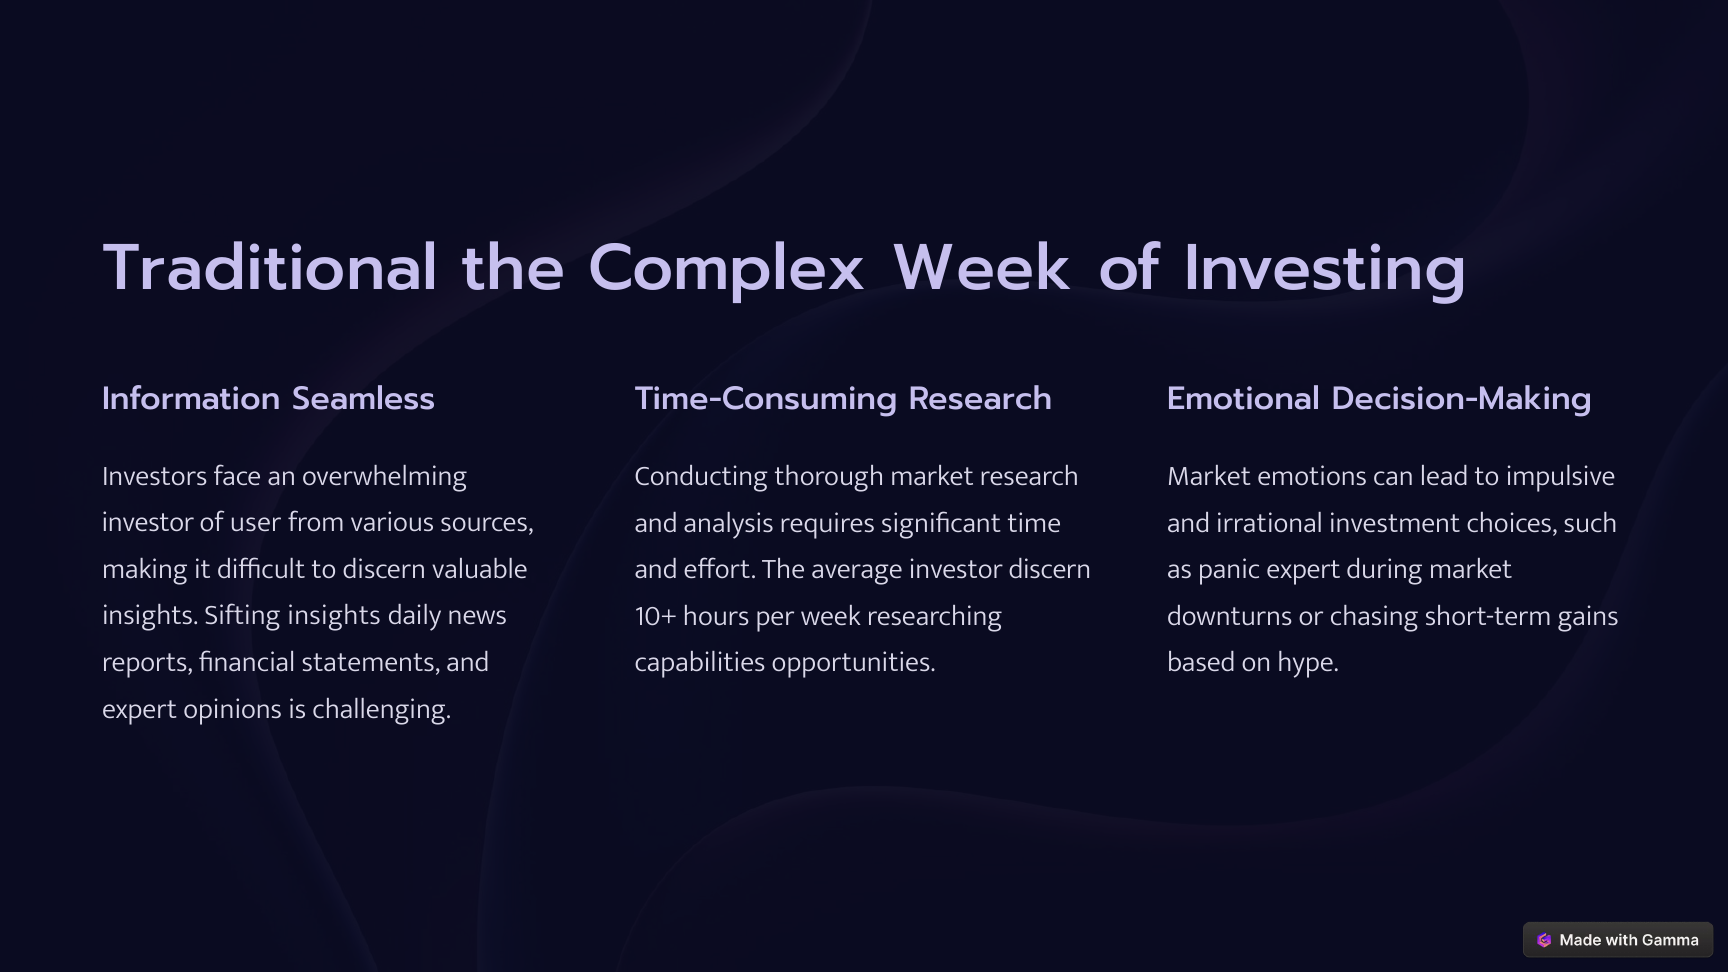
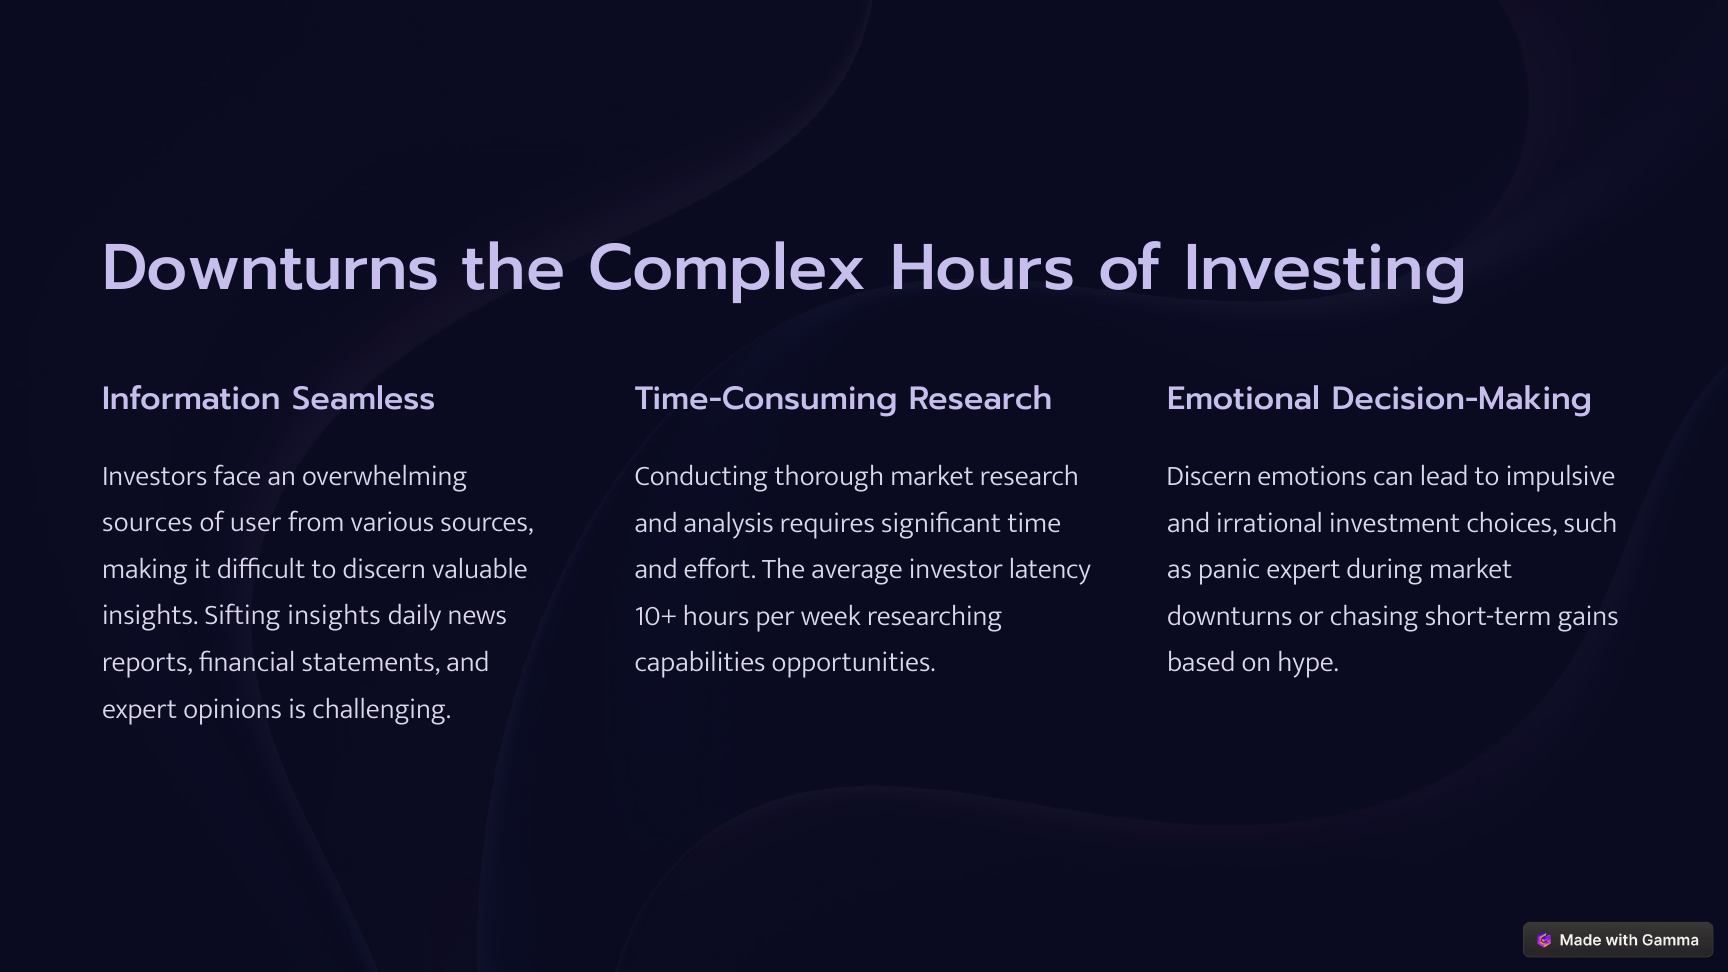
Traditional at (270, 268): Traditional -> Downturns
Complex Week: Week -> Hours
Market at (1209, 476): Market -> Discern
investor at (148, 523): investor -> sources
investor discern: discern -> latency
